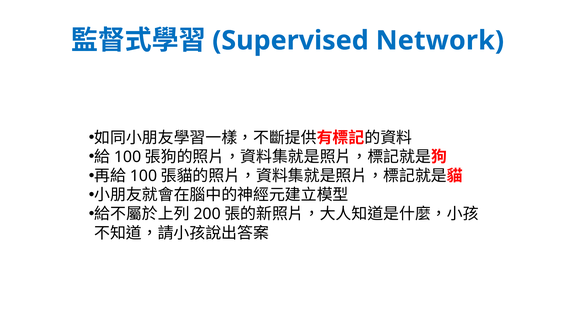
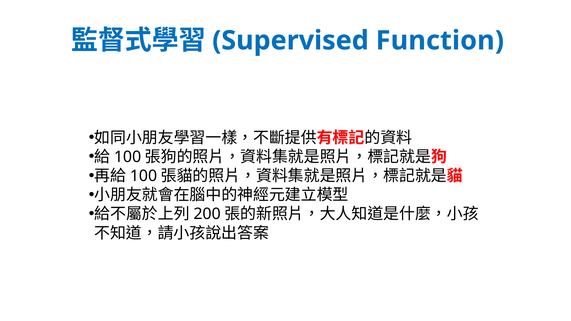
Network: Network -> Function
